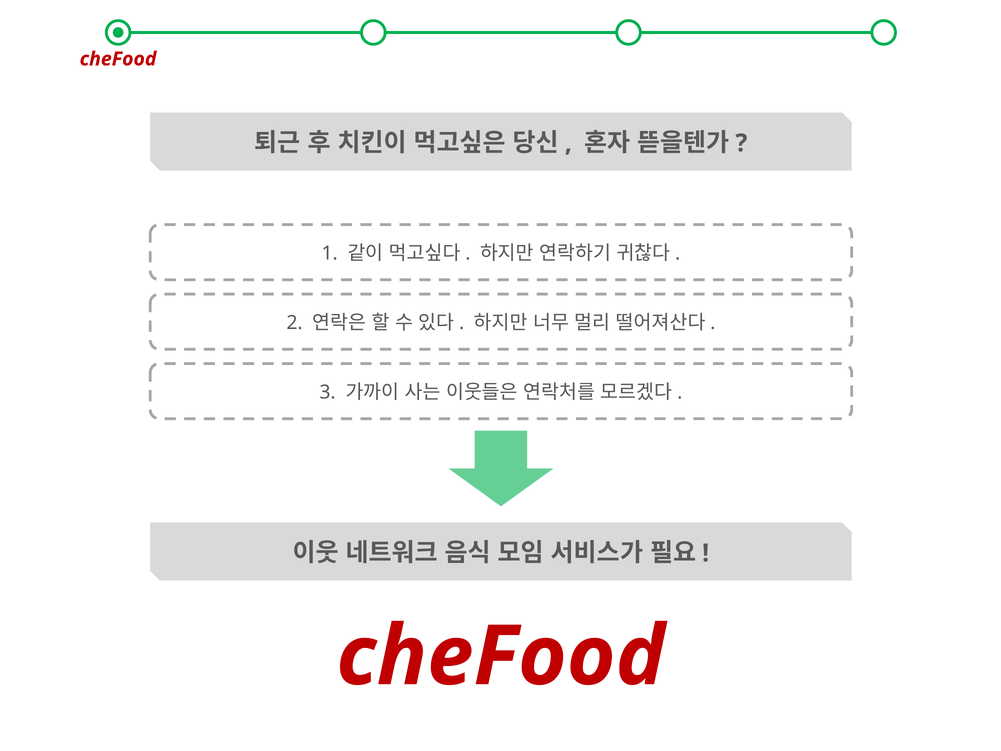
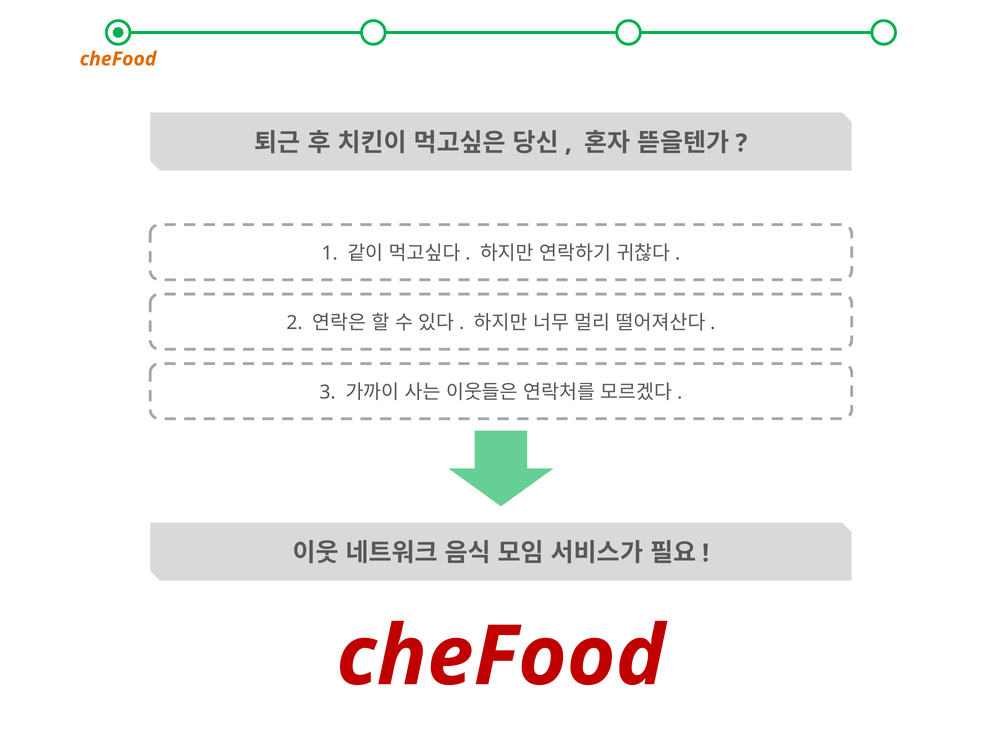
cheFood at (118, 59) colour: red -> orange
